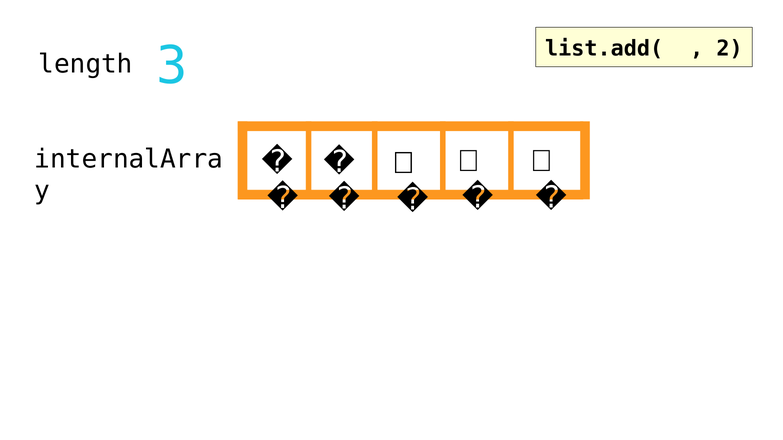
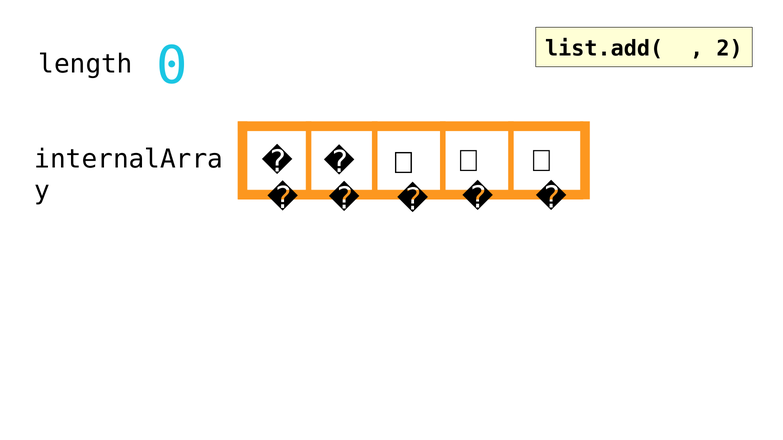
3: 3 -> 0
